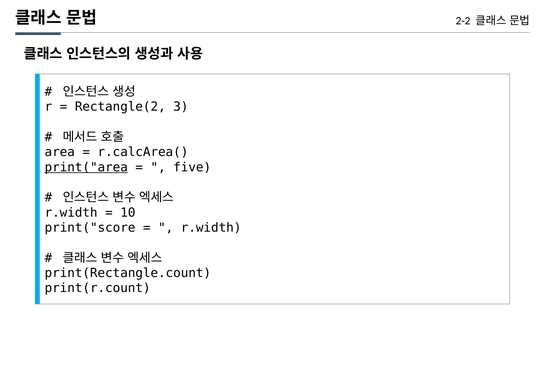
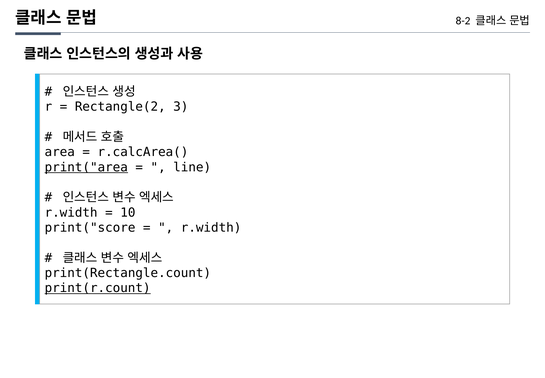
2-2: 2-2 -> 8-2
five: five -> line
print(r.count underline: none -> present
